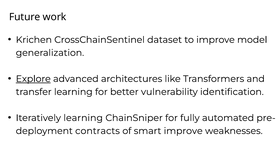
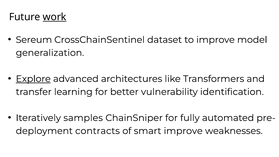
work underline: none -> present
Krichen: Krichen -> Sereum
Iteratively learning: learning -> samples
